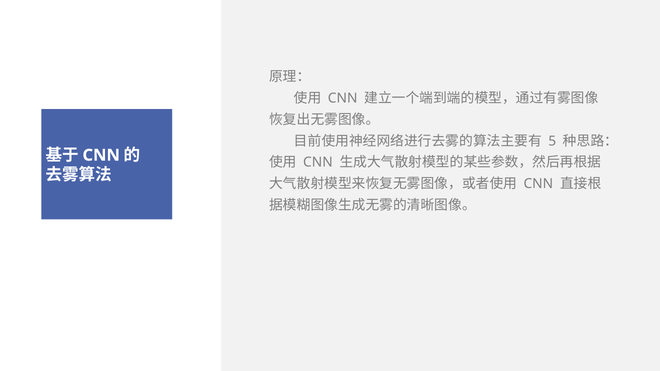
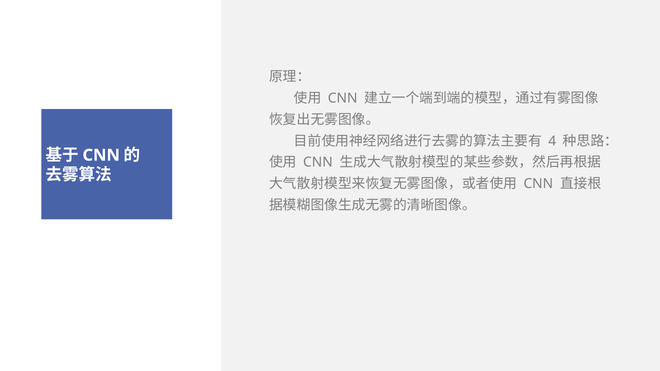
5: 5 -> 4
